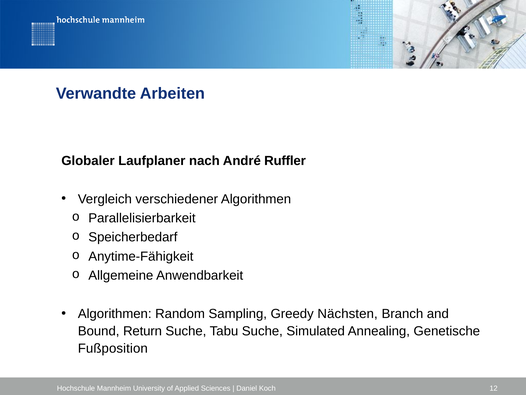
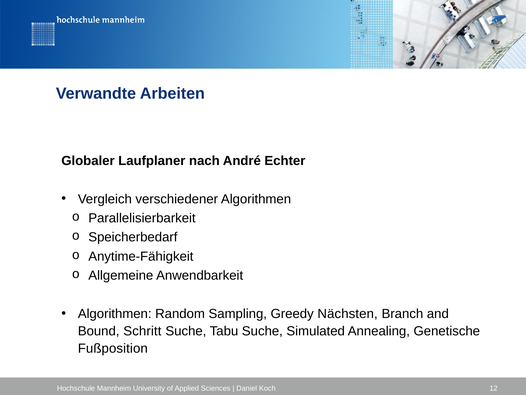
Ruffler: Ruffler -> Echter
Return: Return -> Schritt
